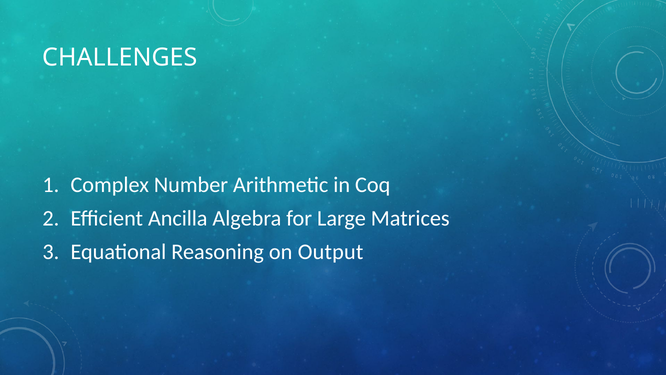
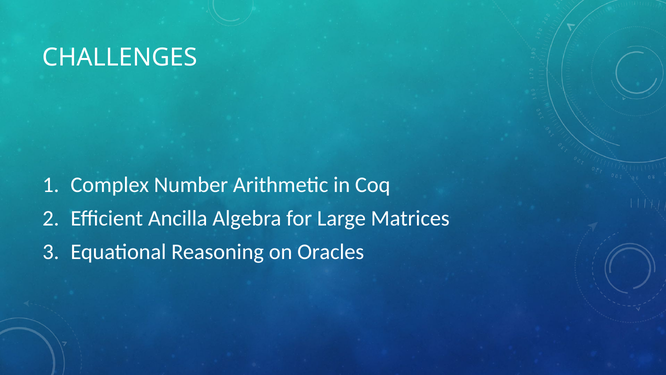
Output: Output -> Oracles
